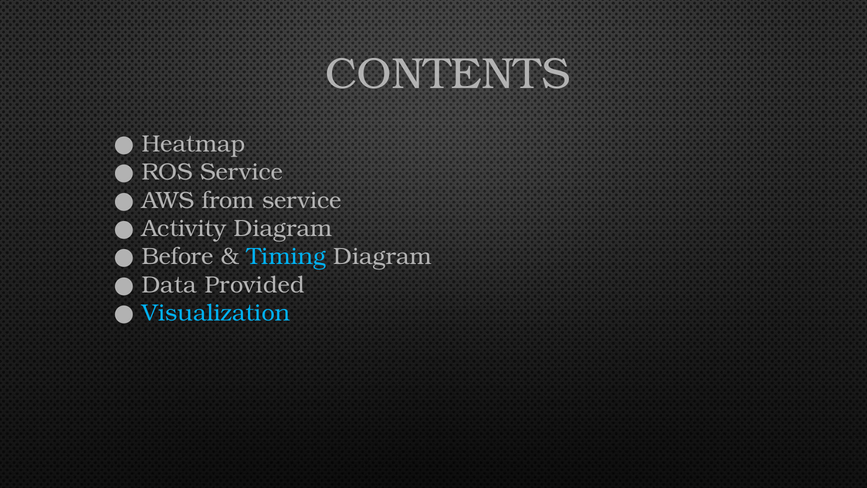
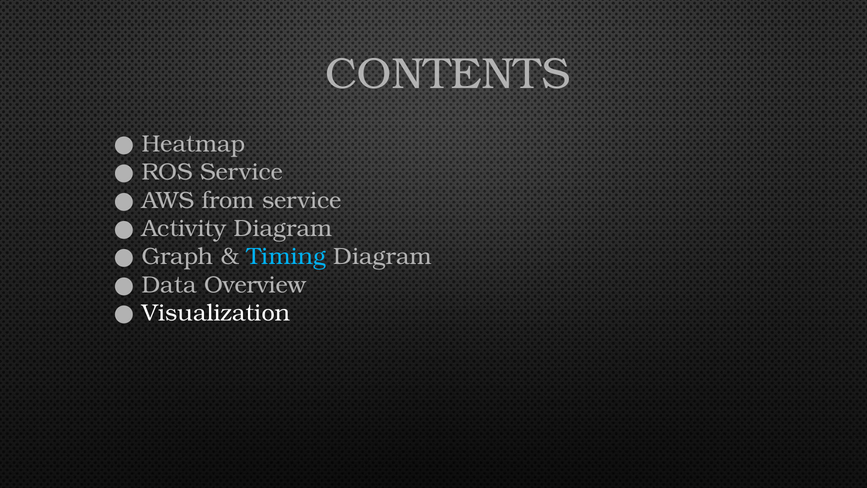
Before: Before -> Graph
Provided: Provided -> Overview
Visualization colour: light blue -> white
